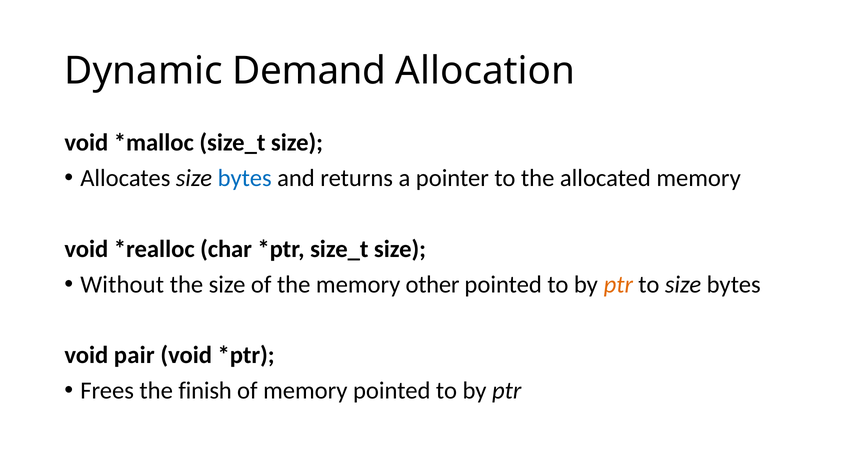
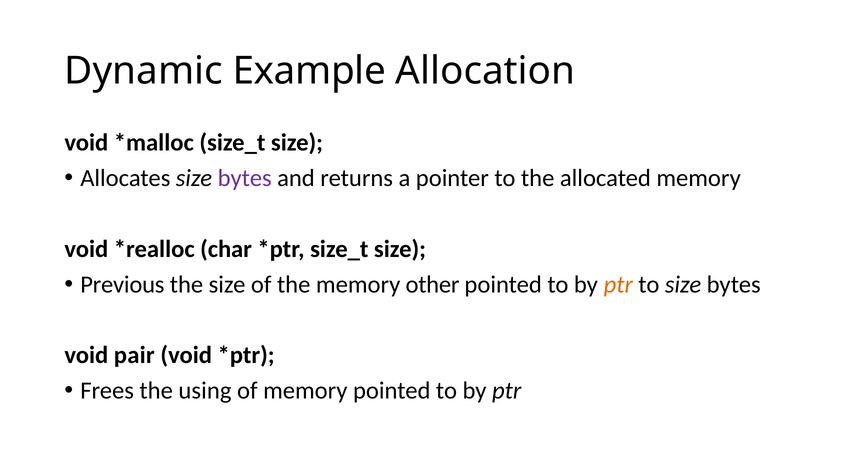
Demand: Demand -> Example
bytes at (245, 178) colour: blue -> purple
Without: Without -> Previous
finish: finish -> using
